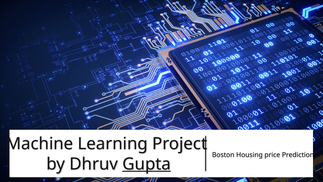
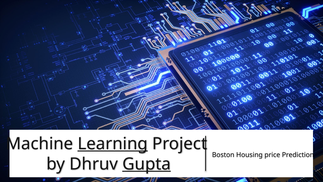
Learning underline: none -> present
